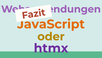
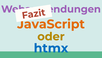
htmx colour: purple -> blue
